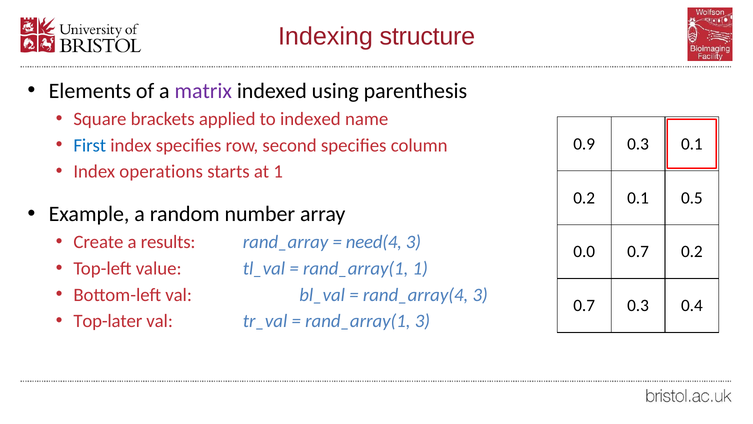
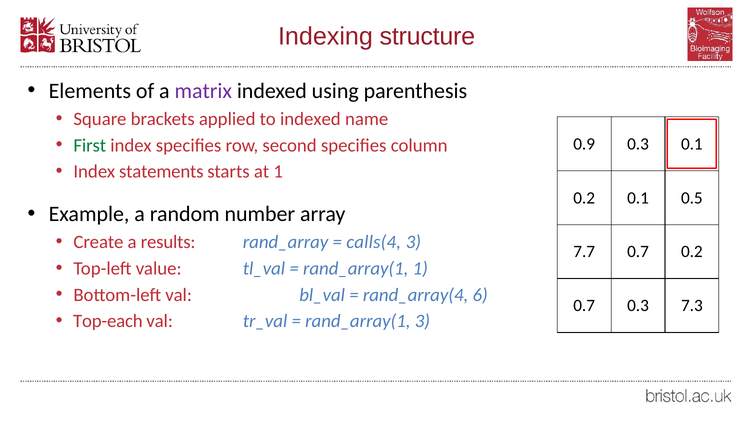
First colour: blue -> green
operations: operations -> statements
need(4: need(4 -> calls(4
0.0: 0.0 -> 7.7
rand_array(4 3: 3 -> 6
0.4: 0.4 -> 7.3
Top-later: Top-later -> Top-each
